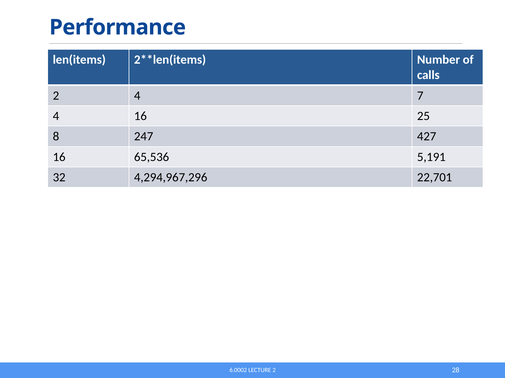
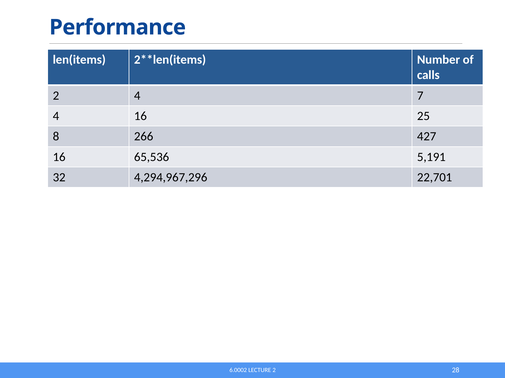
247: 247 -> 266
